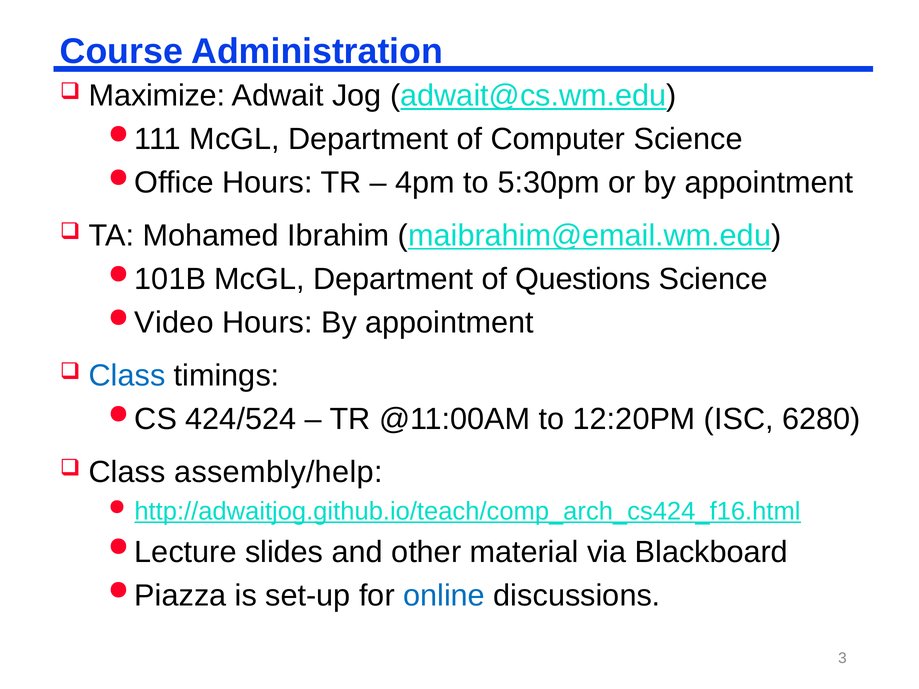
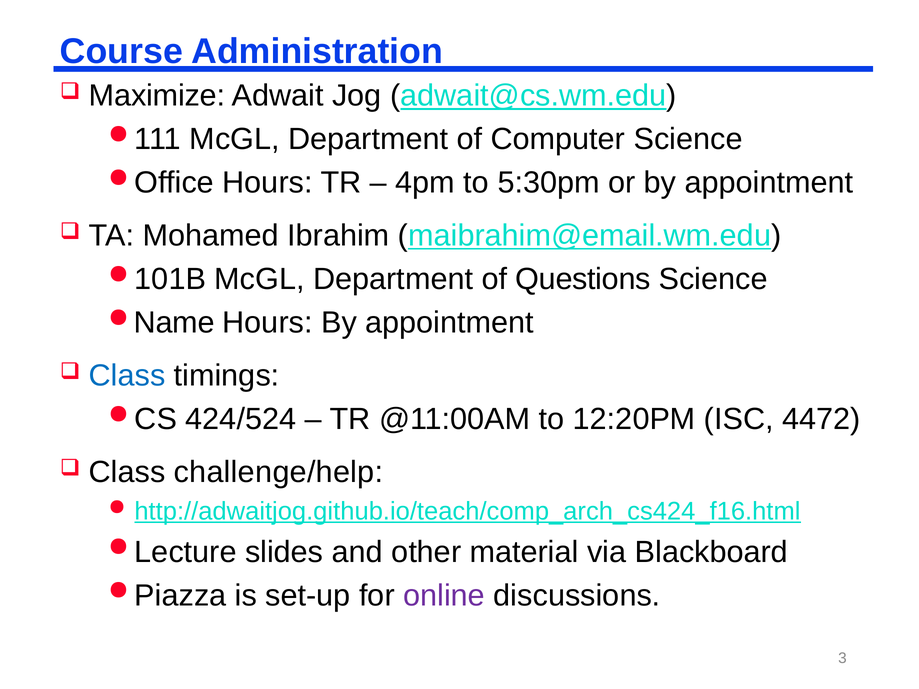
Video: Video -> Name
6280: 6280 -> 4472
assembly/help: assembly/help -> challenge/help
online colour: blue -> purple
